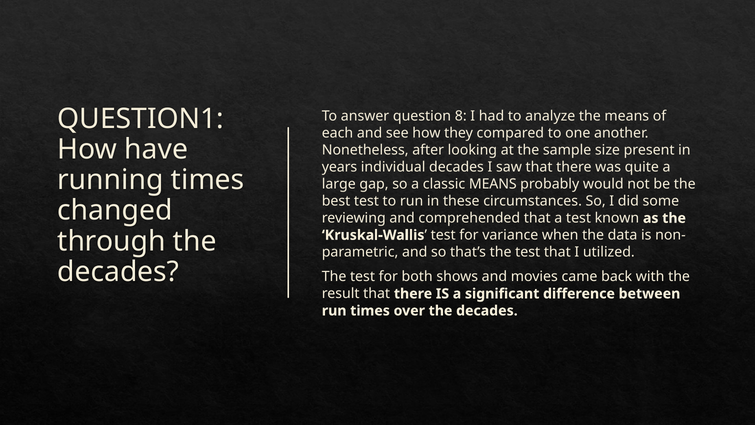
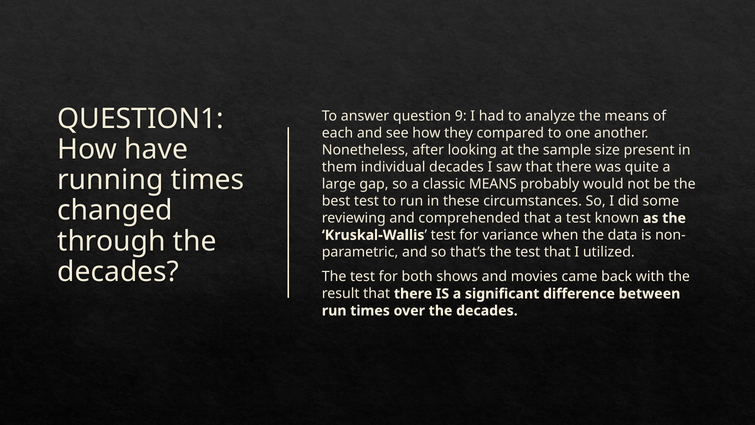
8: 8 -> 9
years: years -> them
